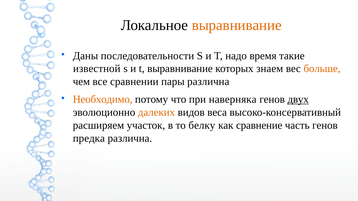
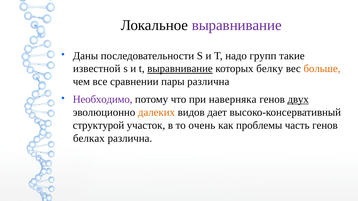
выравнивание at (237, 25) colour: orange -> purple
время: время -> групп
выравнивание at (180, 69) underline: none -> present
знаем: знаем -> белку
Необходимо colour: orange -> purple
веса: веса -> дает
расширяем: расширяем -> структурой
белку: белку -> очень
сравнение: сравнение -> проблемы
предка: предка -> белках
